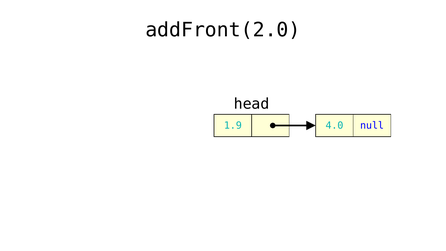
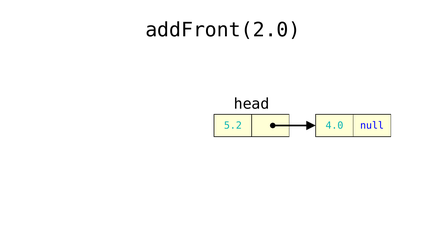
1.9: 1.9 -> 5.2
